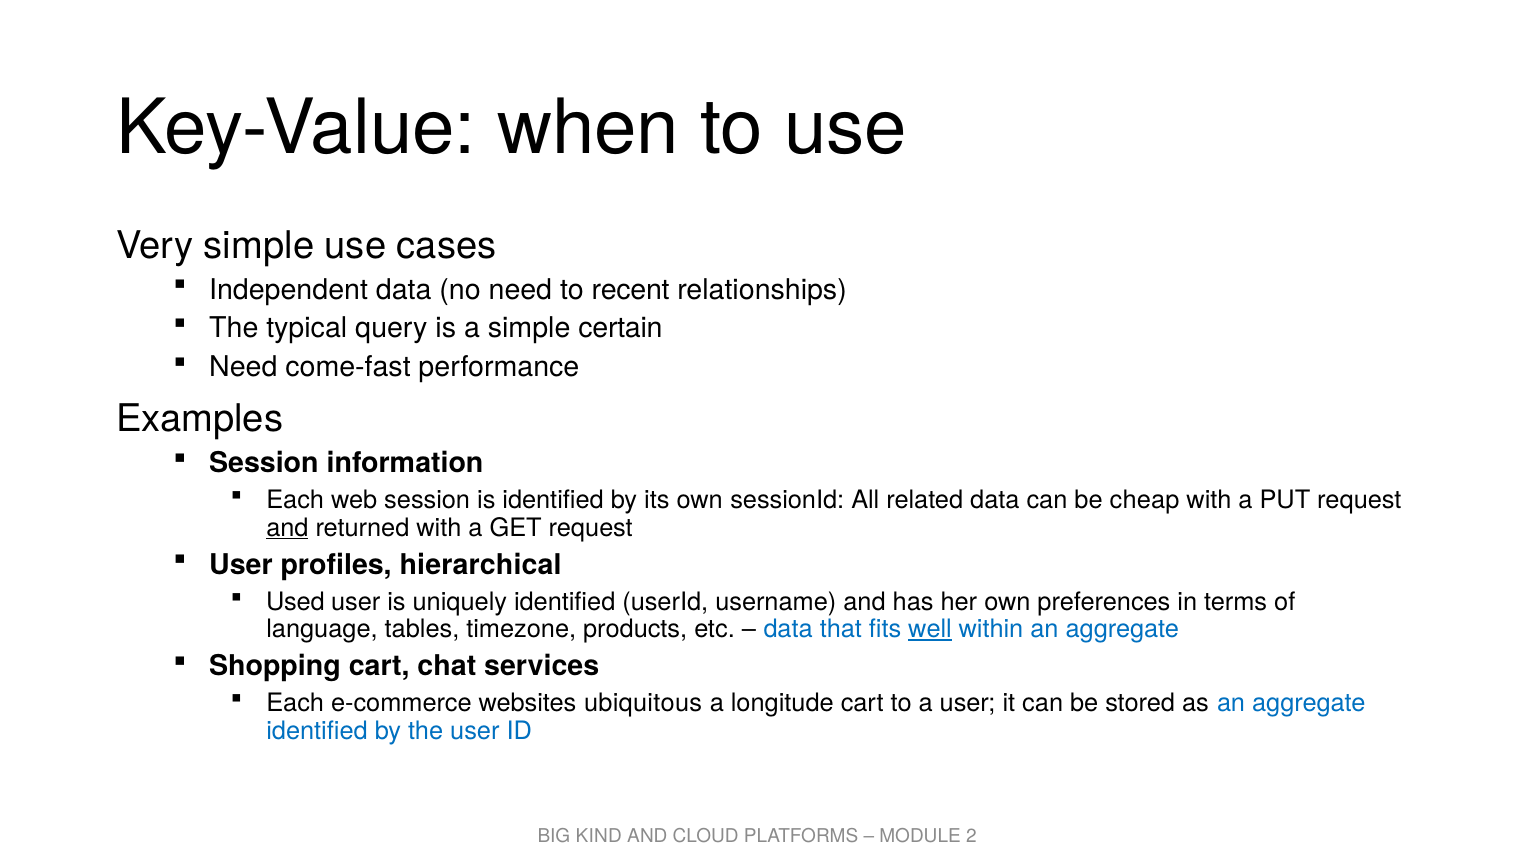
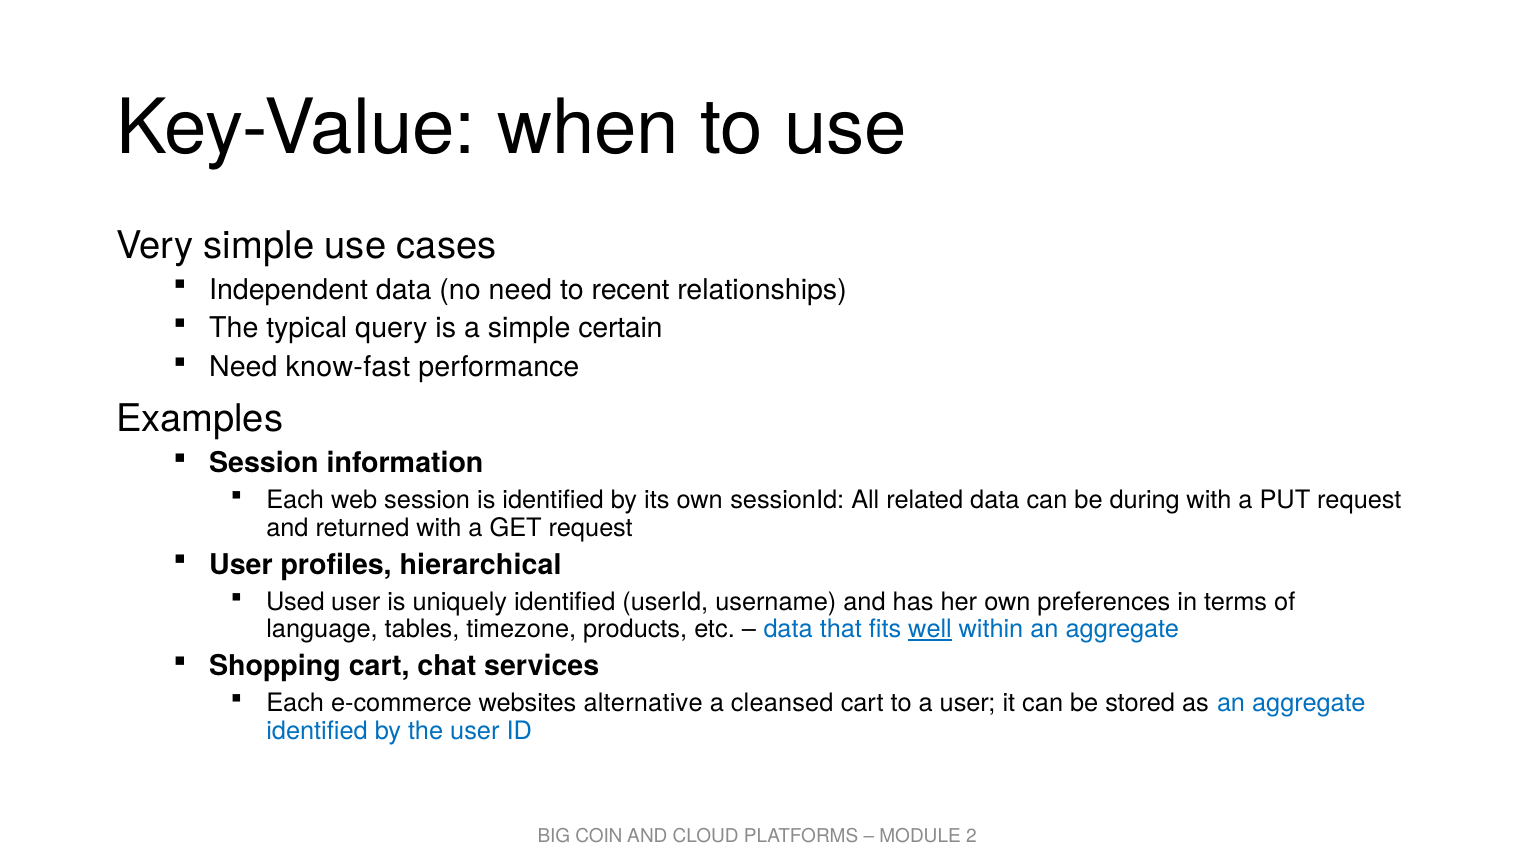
come-fast: come-fast -> know-fast
cheap: cheap -> during
and at (287, 528) underline: present -> none
ubiquitous: ubiquitous -> alternative
longitude: longitude -> cleansed
KIND: KIND -> COIN
